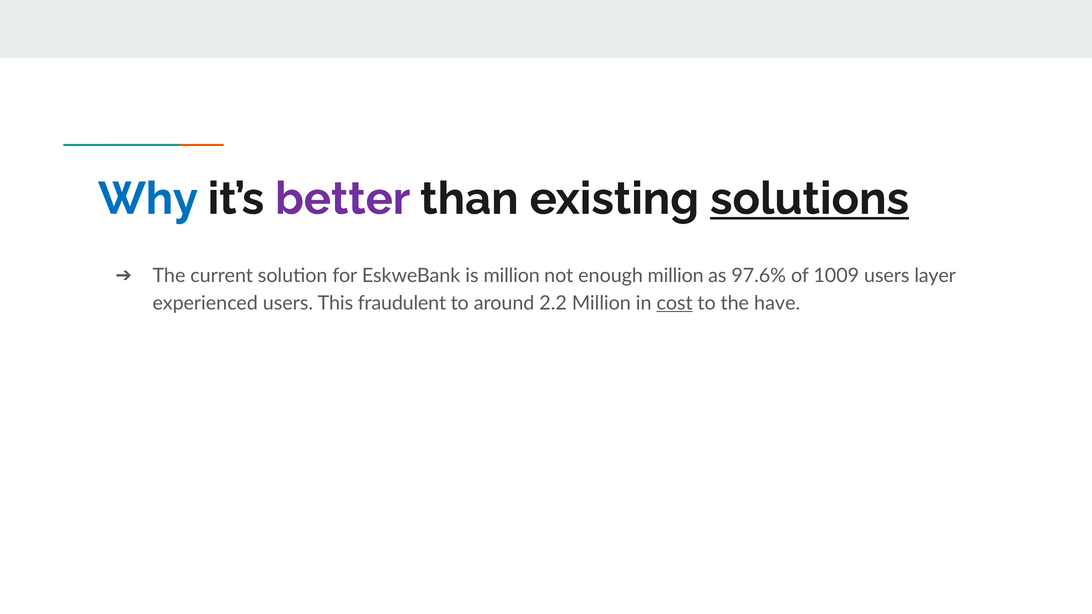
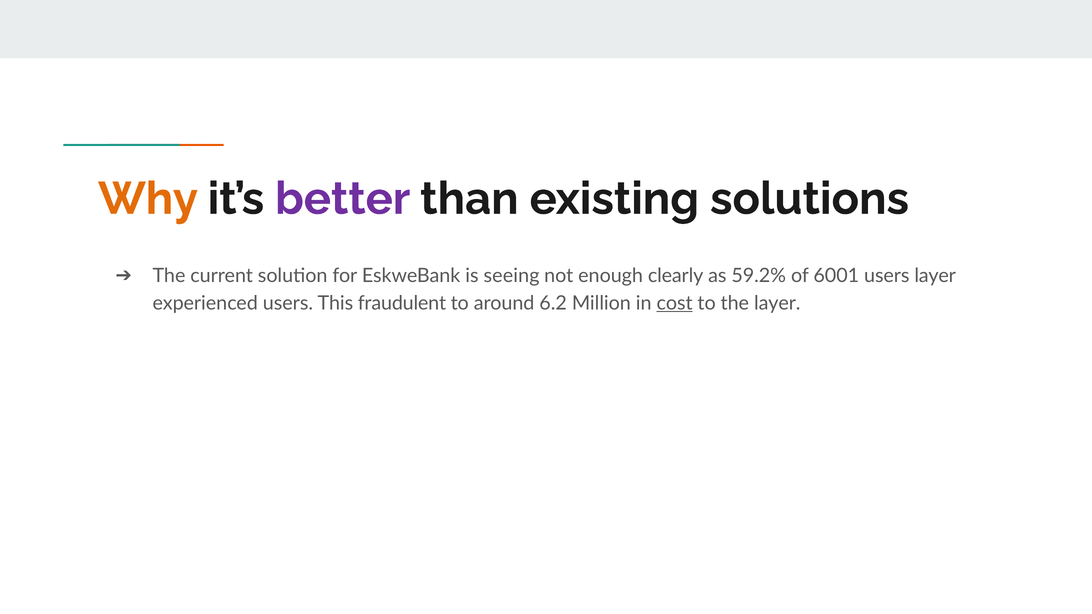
Why colour: blue -> orange
solutions underline: present -> none
is million: million -> seeing
enough million: million -> clearly
97.6%: 97.6% -> 59.2%
1009: 1009 -> 6001
2.2: 2.2 -> 6.2
the have: have -> layer
